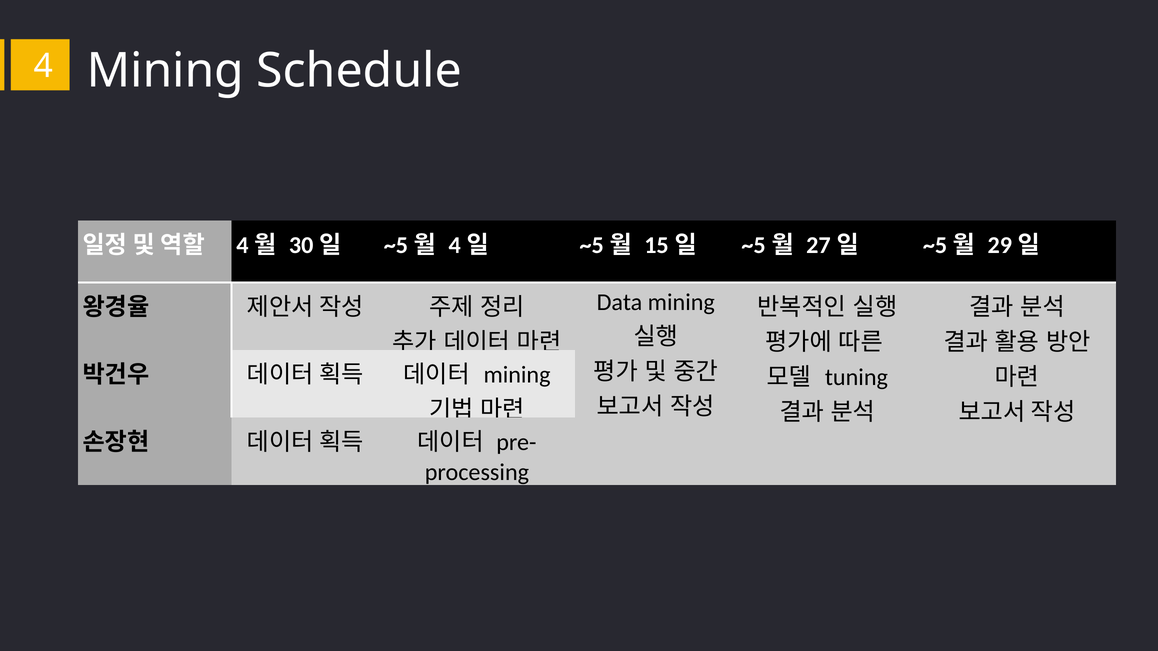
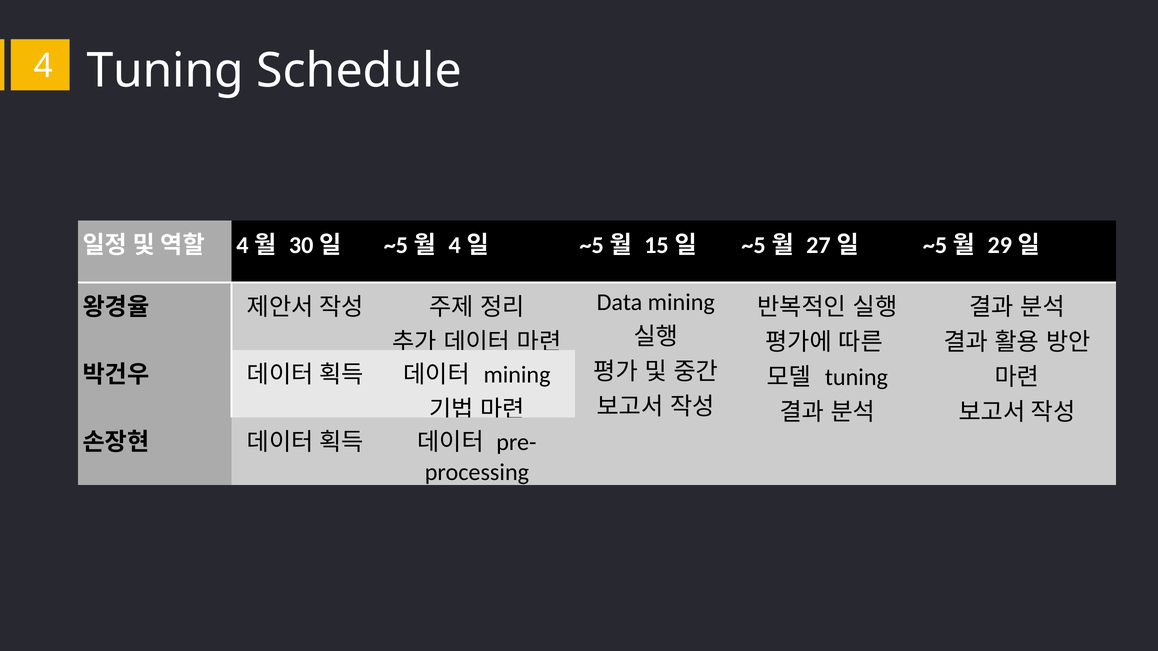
4 Mining: Mining -> Tuning
